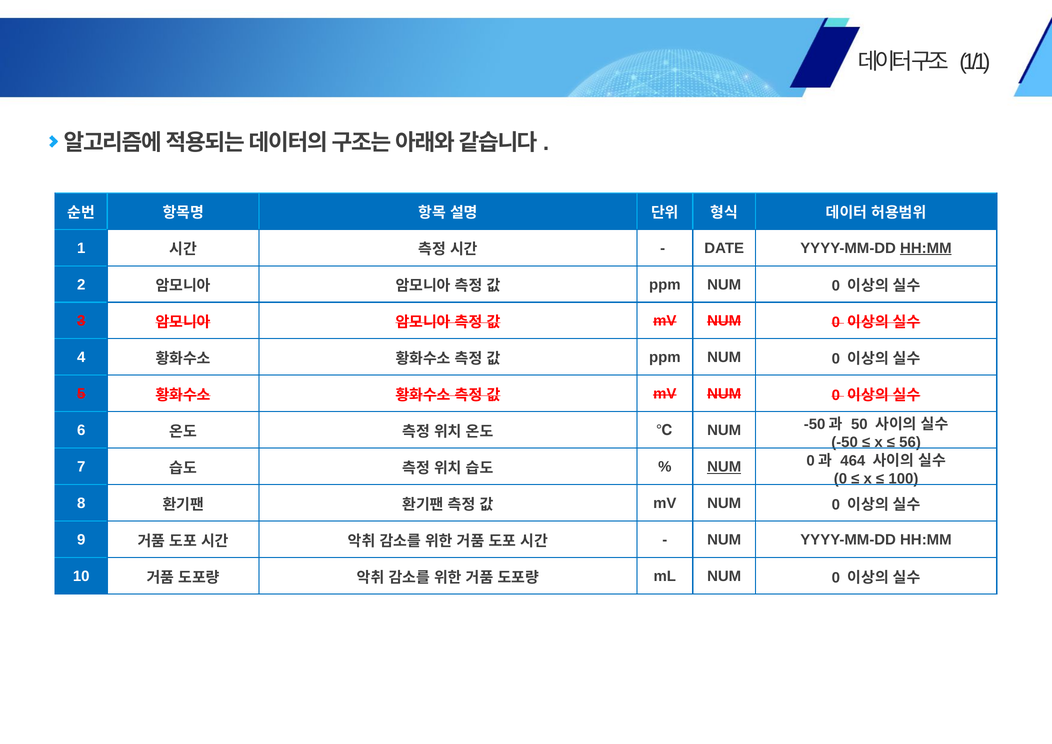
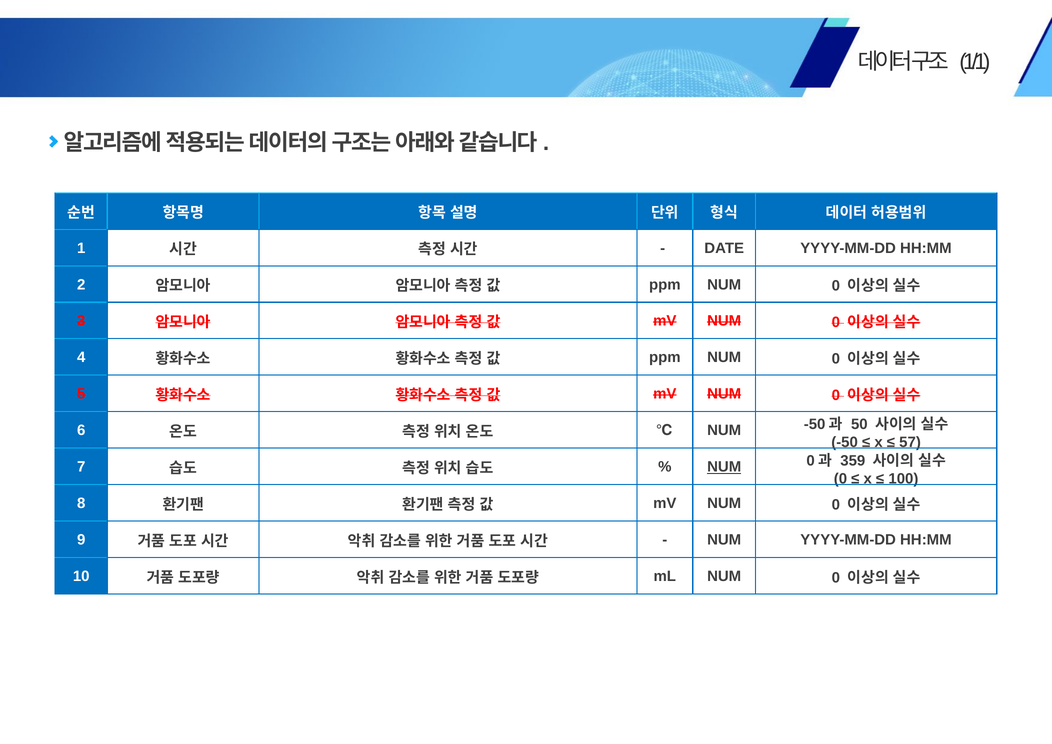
HH:MM at (926, 248) underline: present -> none
56: 56 -> 57
464: 464 -> 359
